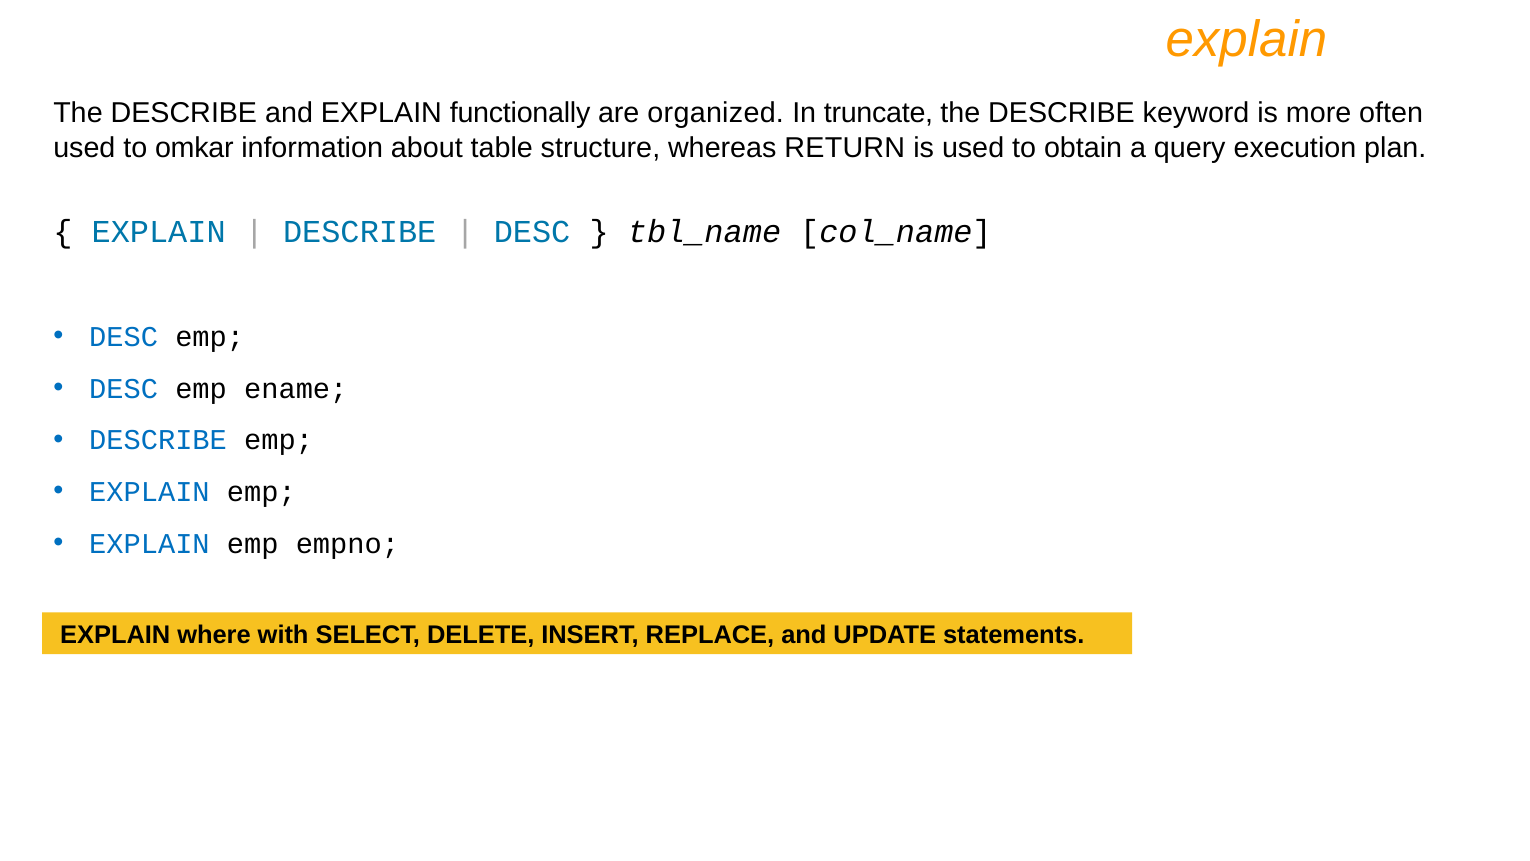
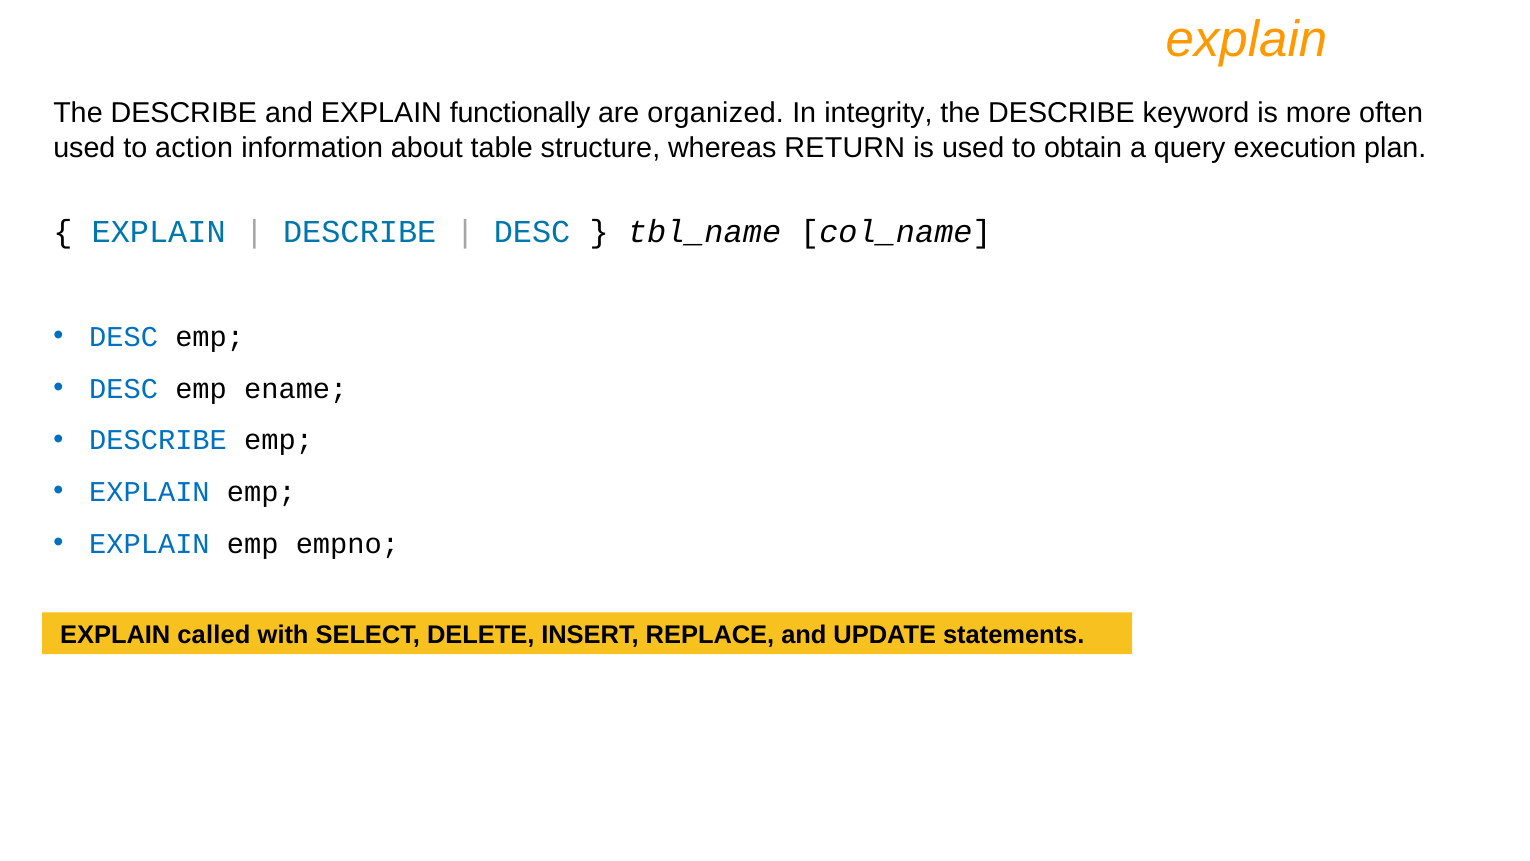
truncate: truncate -> integrity
omkar: omkar -> action
where: where -> called
